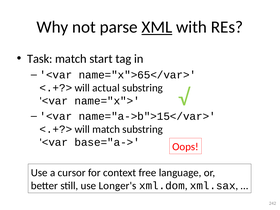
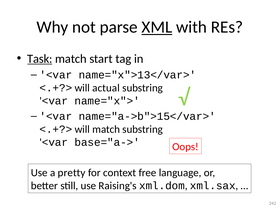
Task underline: none -> present
name="x">65</var>: name="x">65</var> -> name="x">13</var>
cursor: cursor -> pretty
Longer's: Longer's -> Raising's
